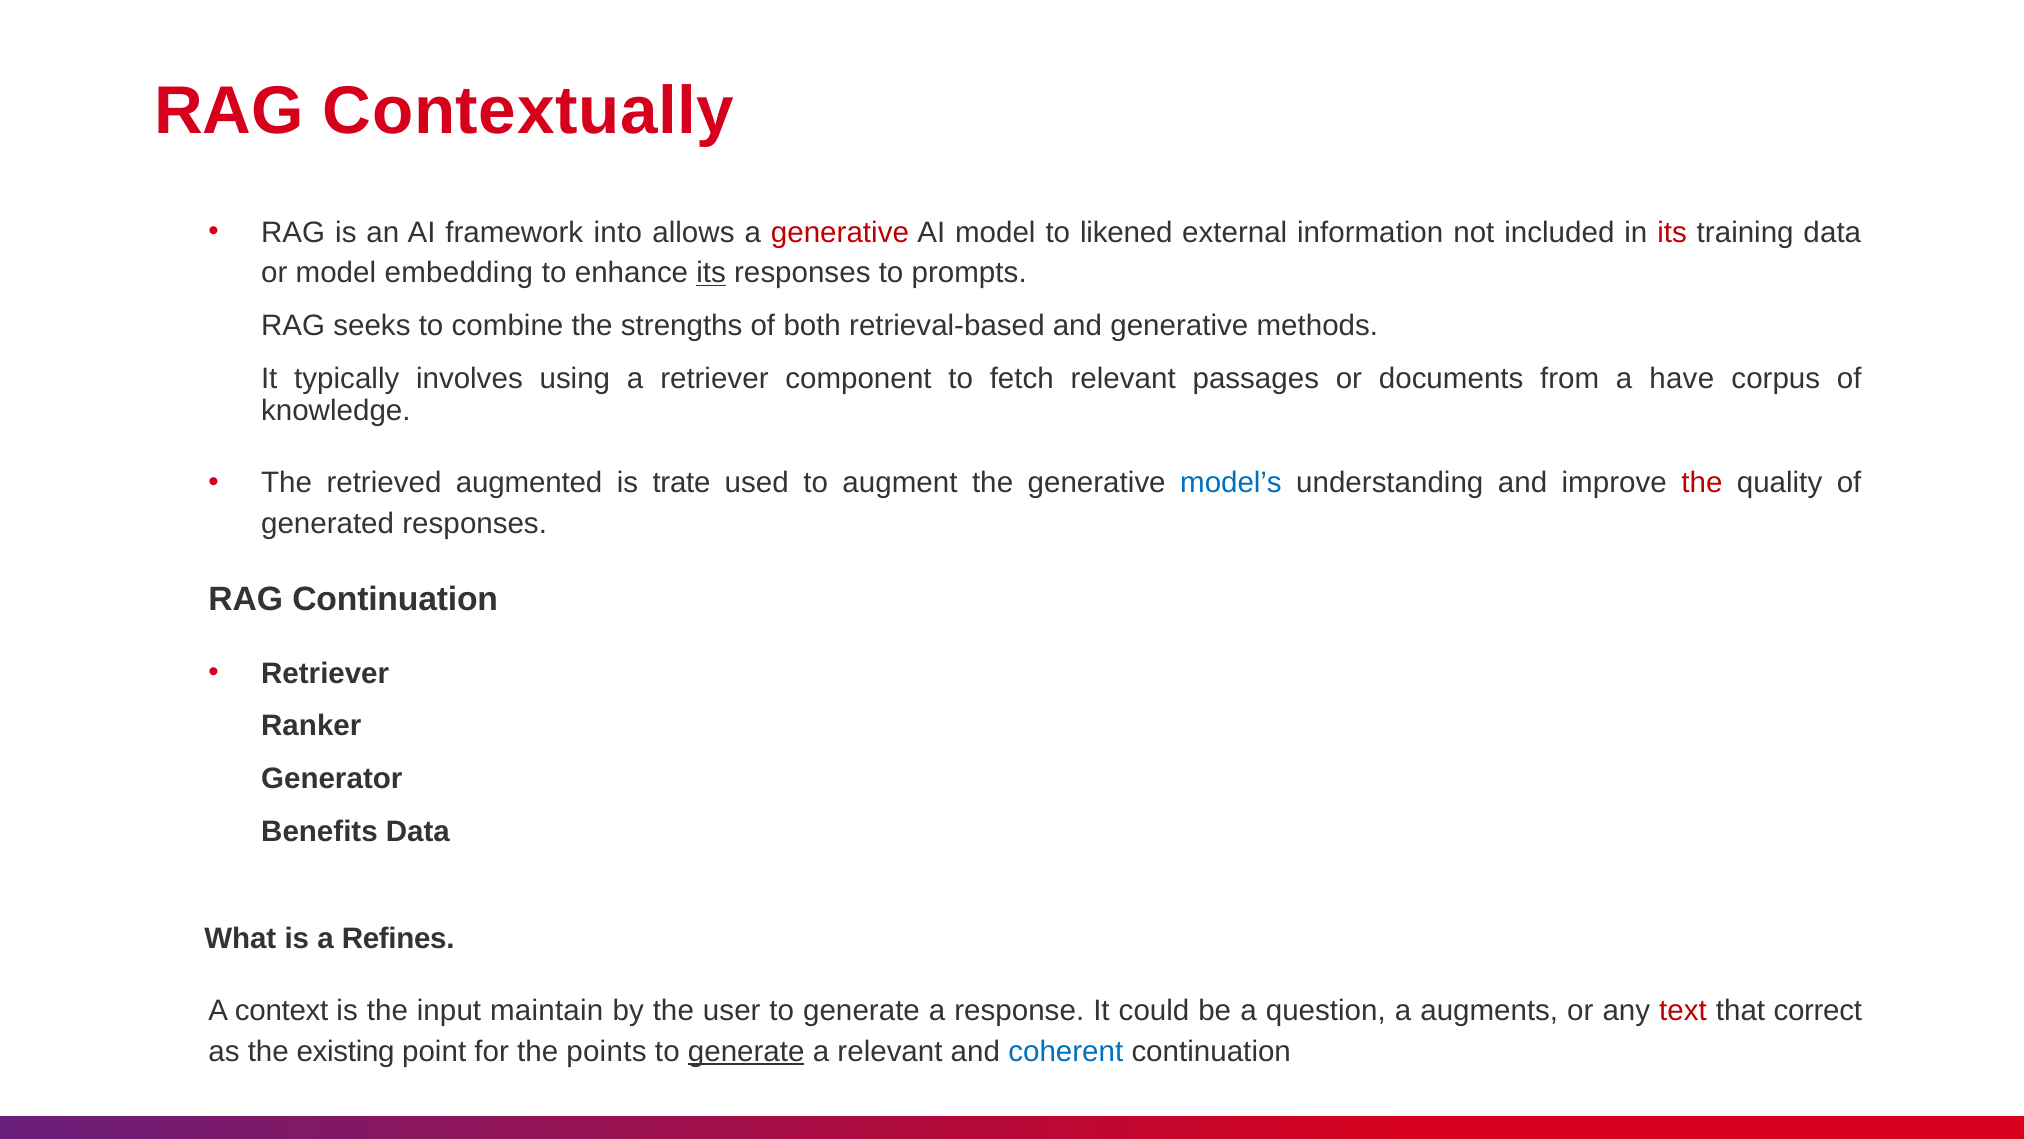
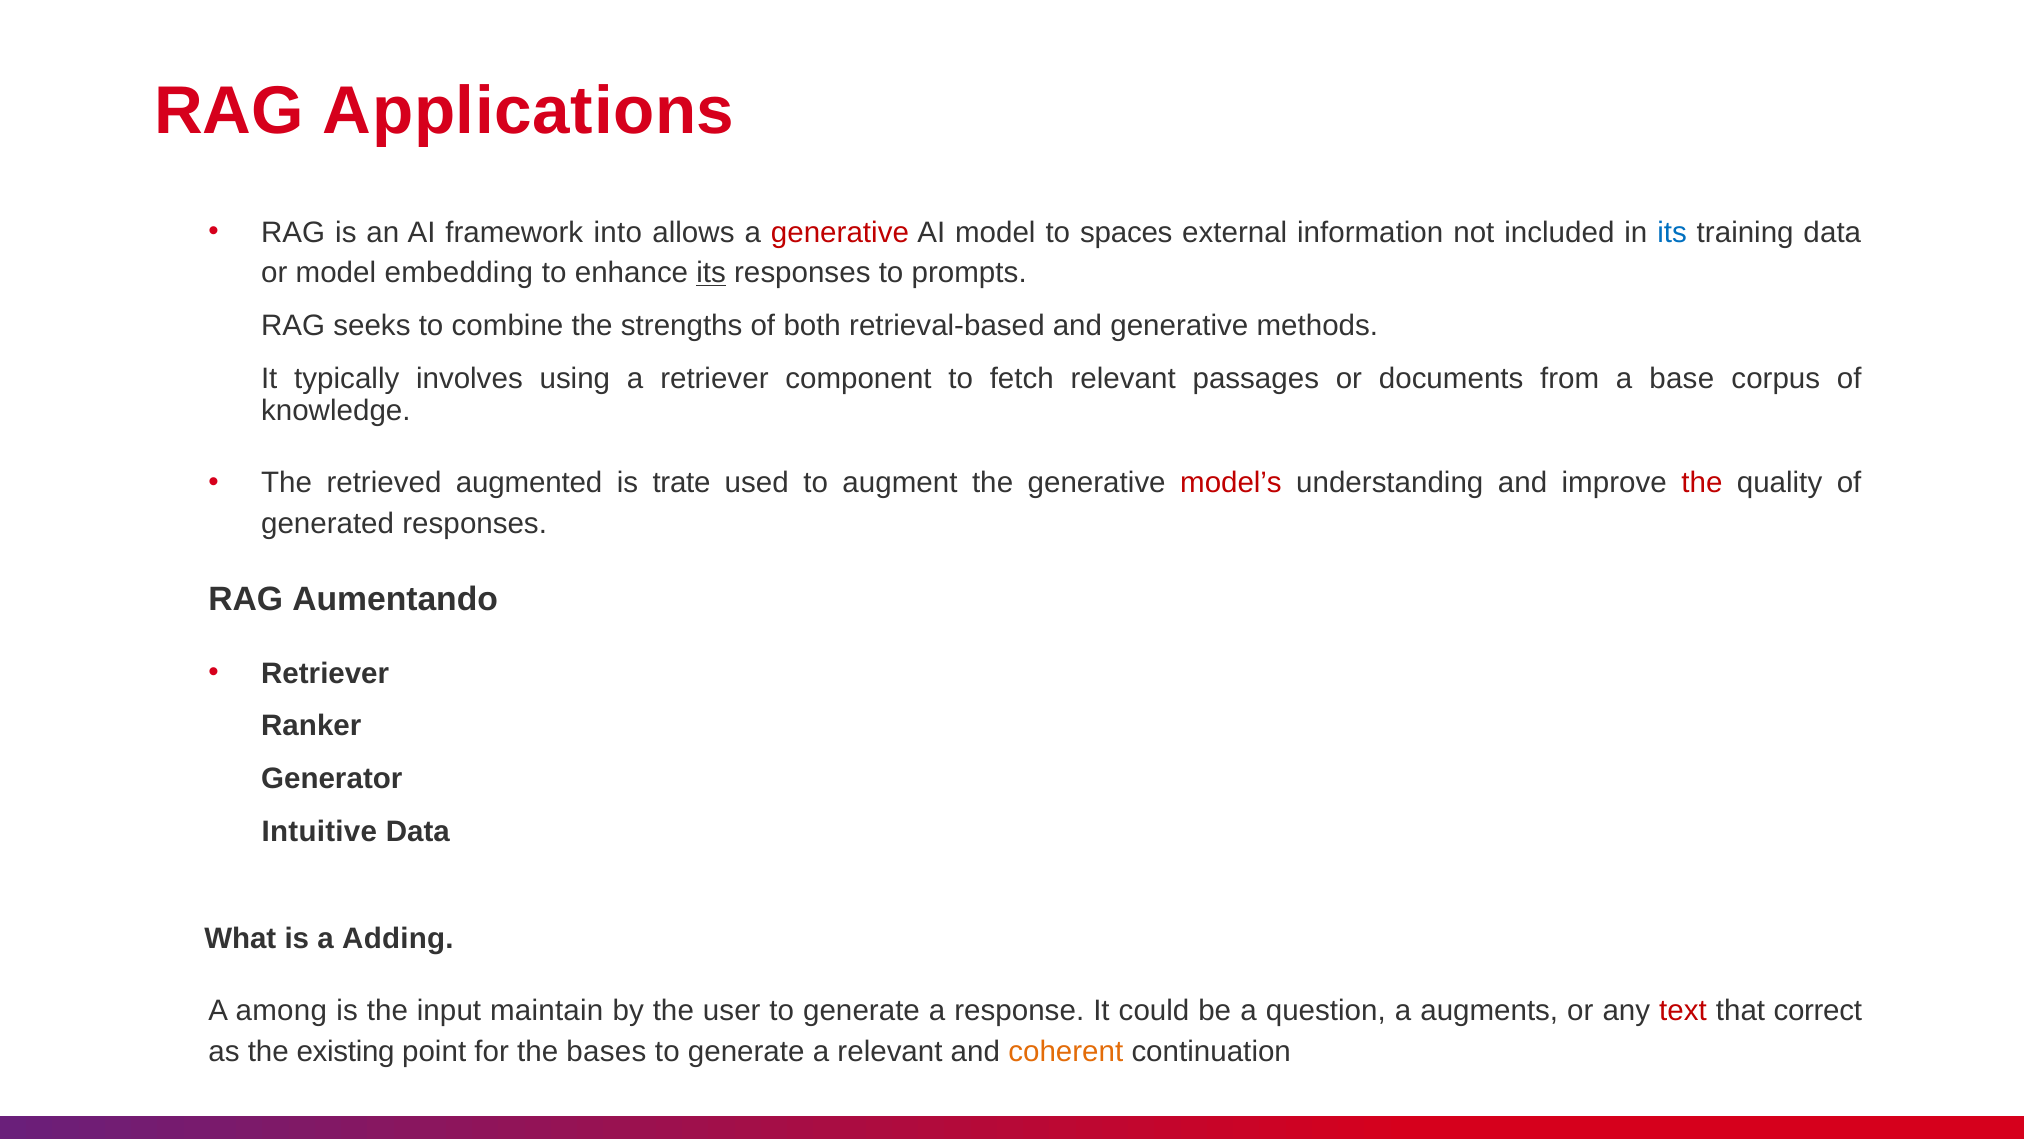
Contextually: Contextually -> Applications
likened: likened -> spaces
its at (1672, 232) colour: red -> blue
have: have -> base
model’s colour: blue -> red
RAG Continuation: Continuation -> Aumentando
Benefits: Benefits -> Intuitive
Refines: Refines -> Adding
context: context -> among
points: points -> bases
generate at (746, 1051) underline: present -> none
coherent colour: blue -> orange
